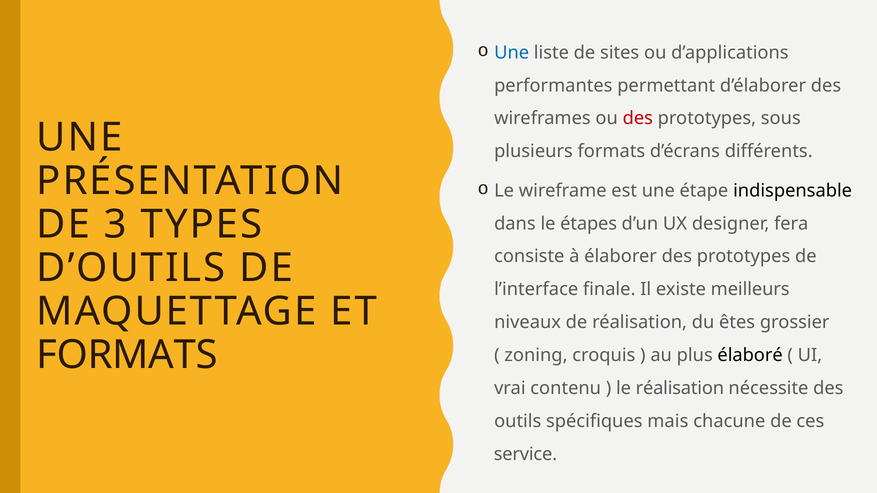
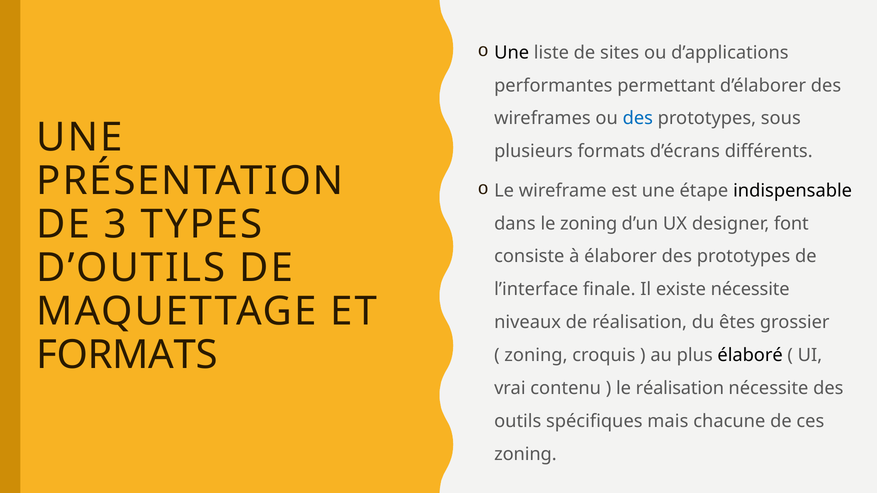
Une at (512, 53) colour: blue -> black
des at (638, 118) colour: red -> blue
le étapes: étapes -> zoning
fera: fera -> font
existe meilleurs: meilleurs -> nécessite
service at (525, 454): service -> zoning
